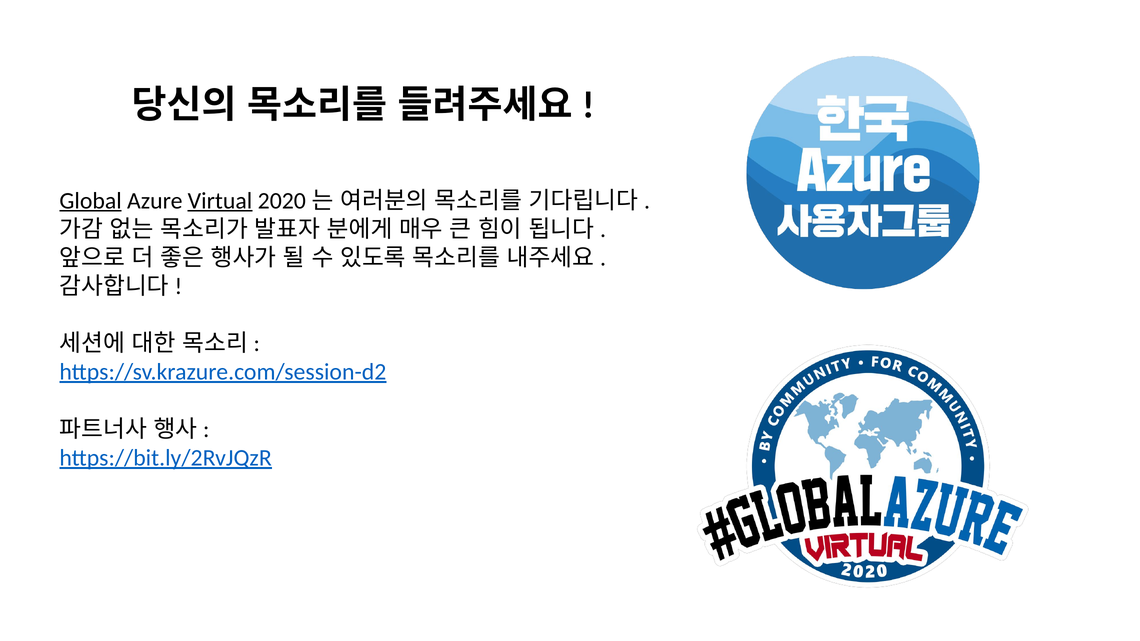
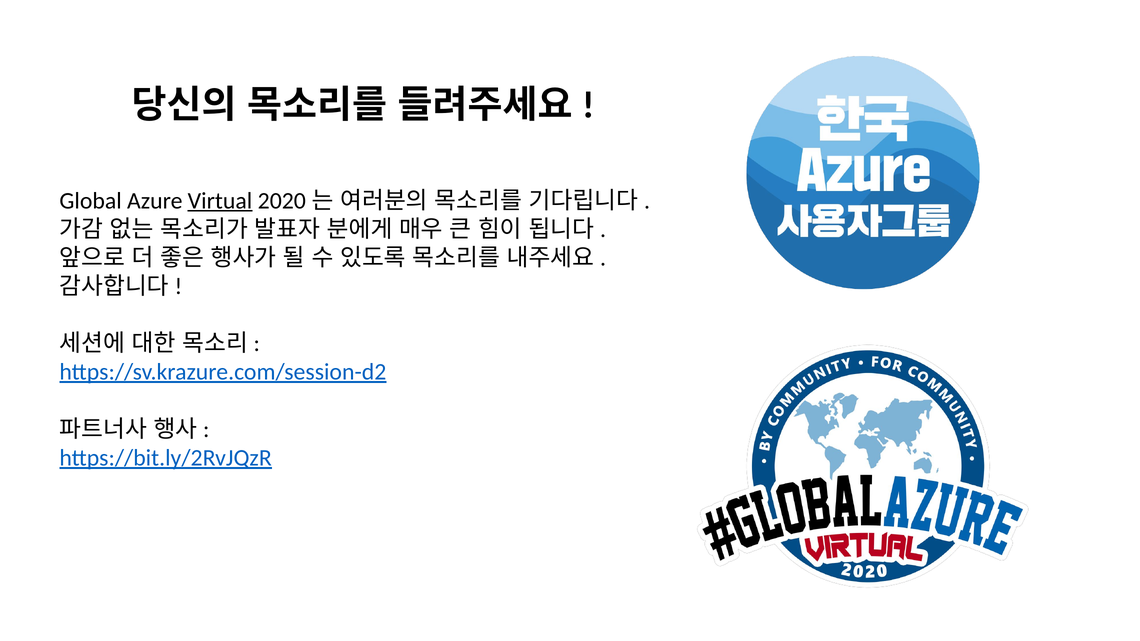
Global underline: present -> none
